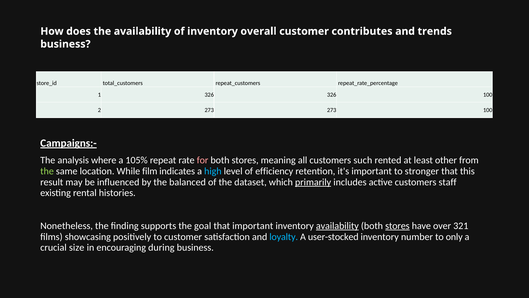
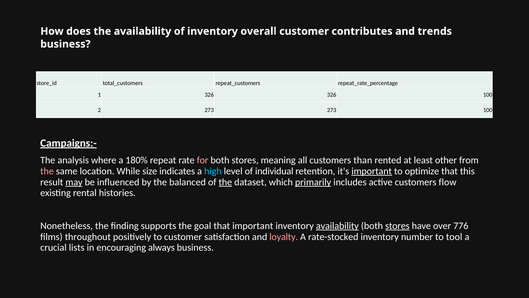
105%: 105% -> 180%
such: such -> than
the at (47, 171) colour: light green -> pink
film: film -> size
efficiency: efficiency -> individual
important at (372, 171) underline: none -> present
stronger: stronger -> optimize
may underline: none -> present
the at (225, 182) underline: none -> present
staff: staff -> flow
321: 321 -> 776
showcasing: showcasing -> throughout
loyalty colour: light blue -> pink
user-stocked: user-stocked -> rate-stocked
only: only -> tool
size: size -> lists
during: during -> always
